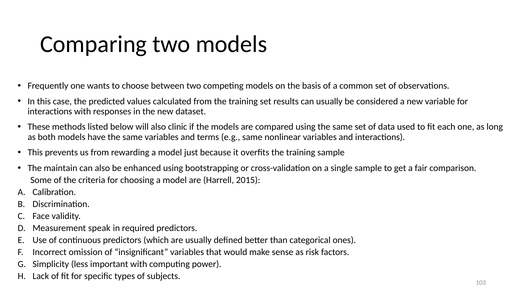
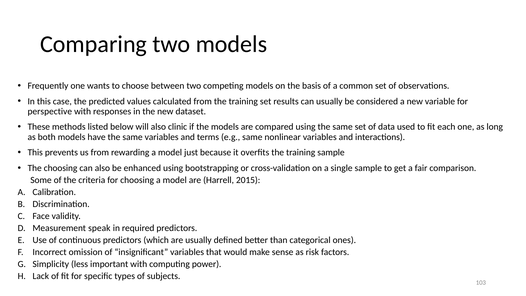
interactions at (50, 111): interactions -> perspective
The maintain: maintain -> choosing
